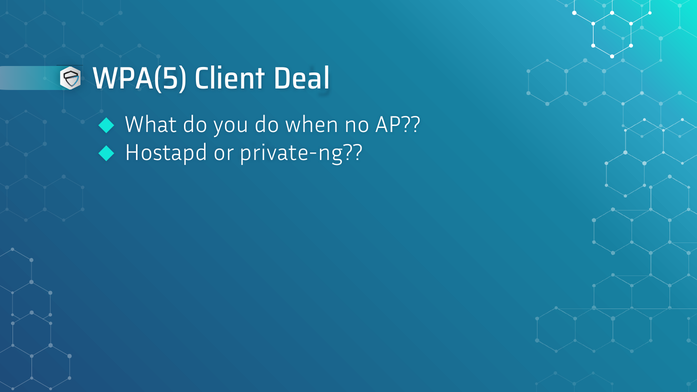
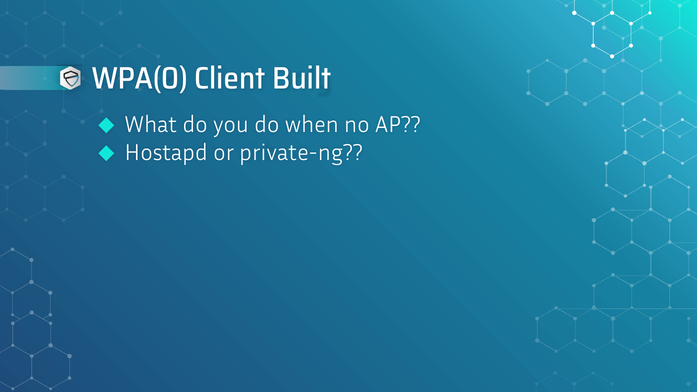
WPA(5: WPA(5 -> WPA(0
Deal: Deal -> Built
